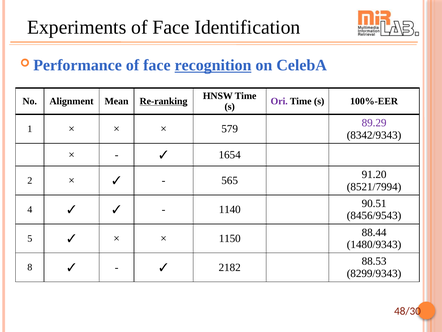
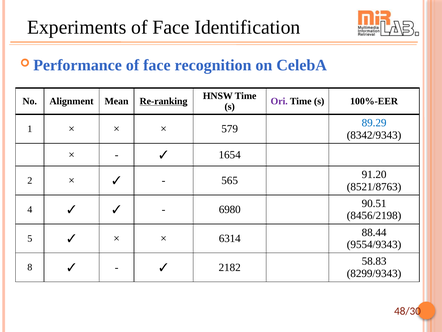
recognition underline: present -> none
89.29 colour: purple -> blue
8521/7994: 8521/7994 -> 8521/8763
1140: 1140 -> 6980
8456/9543: 8456/9543 -> 8456/2198
1150: 1150 -> 6314
1480/9343: 1480/9343 -> 9554/9343
88.53: 88.53 -> 58.83
